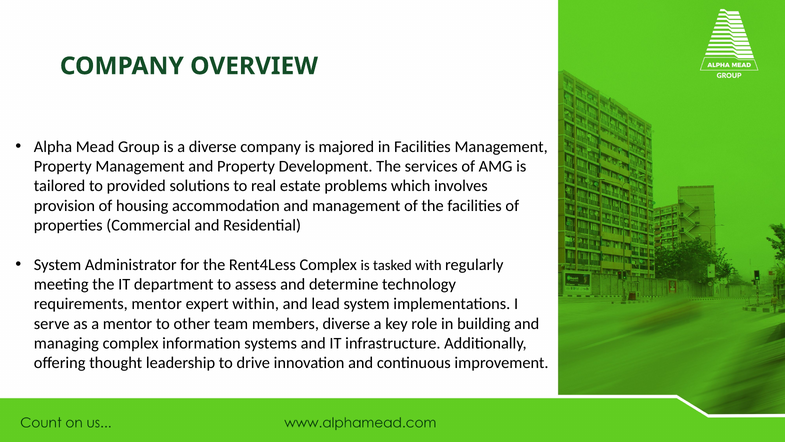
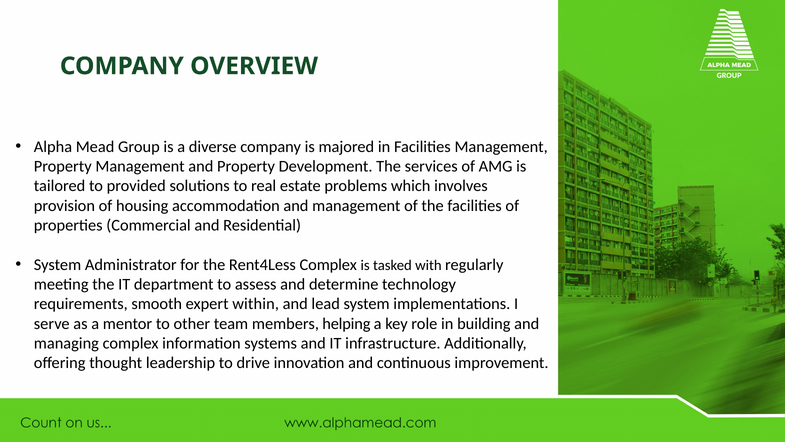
requirements mentor: mentor -> smooth
members diverse: diverse -> helping
